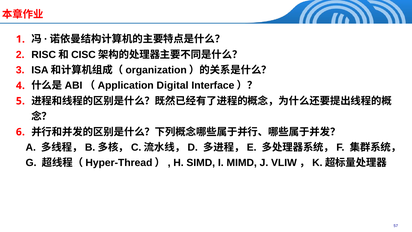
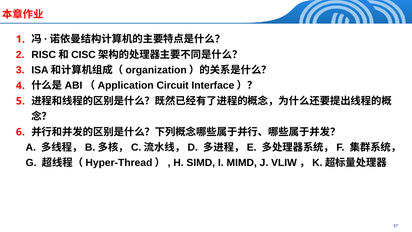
Digital: Digital -> Circuit
